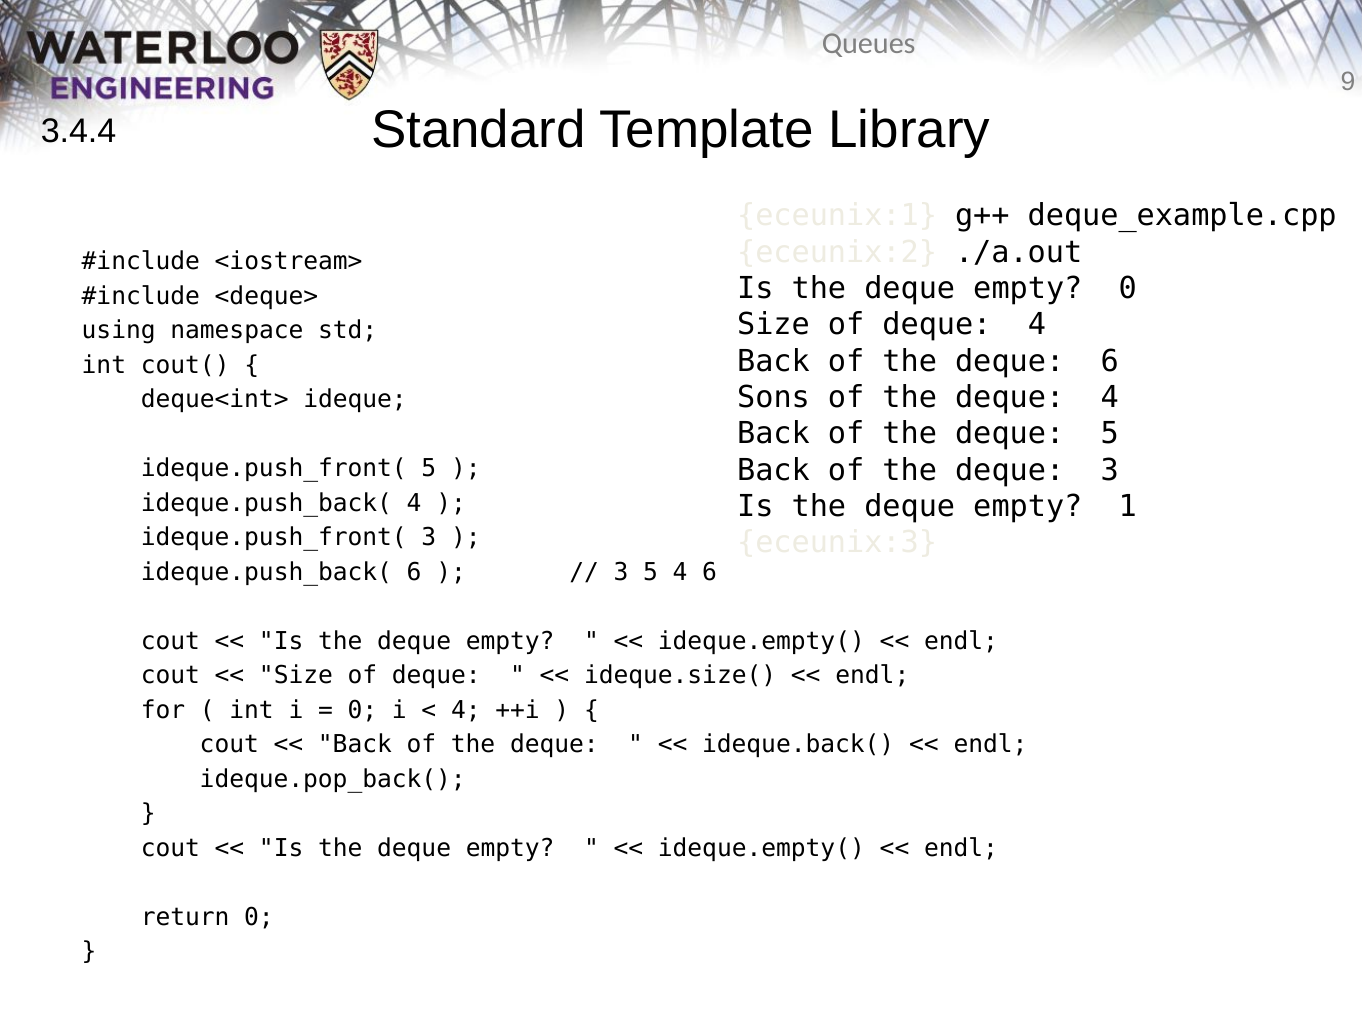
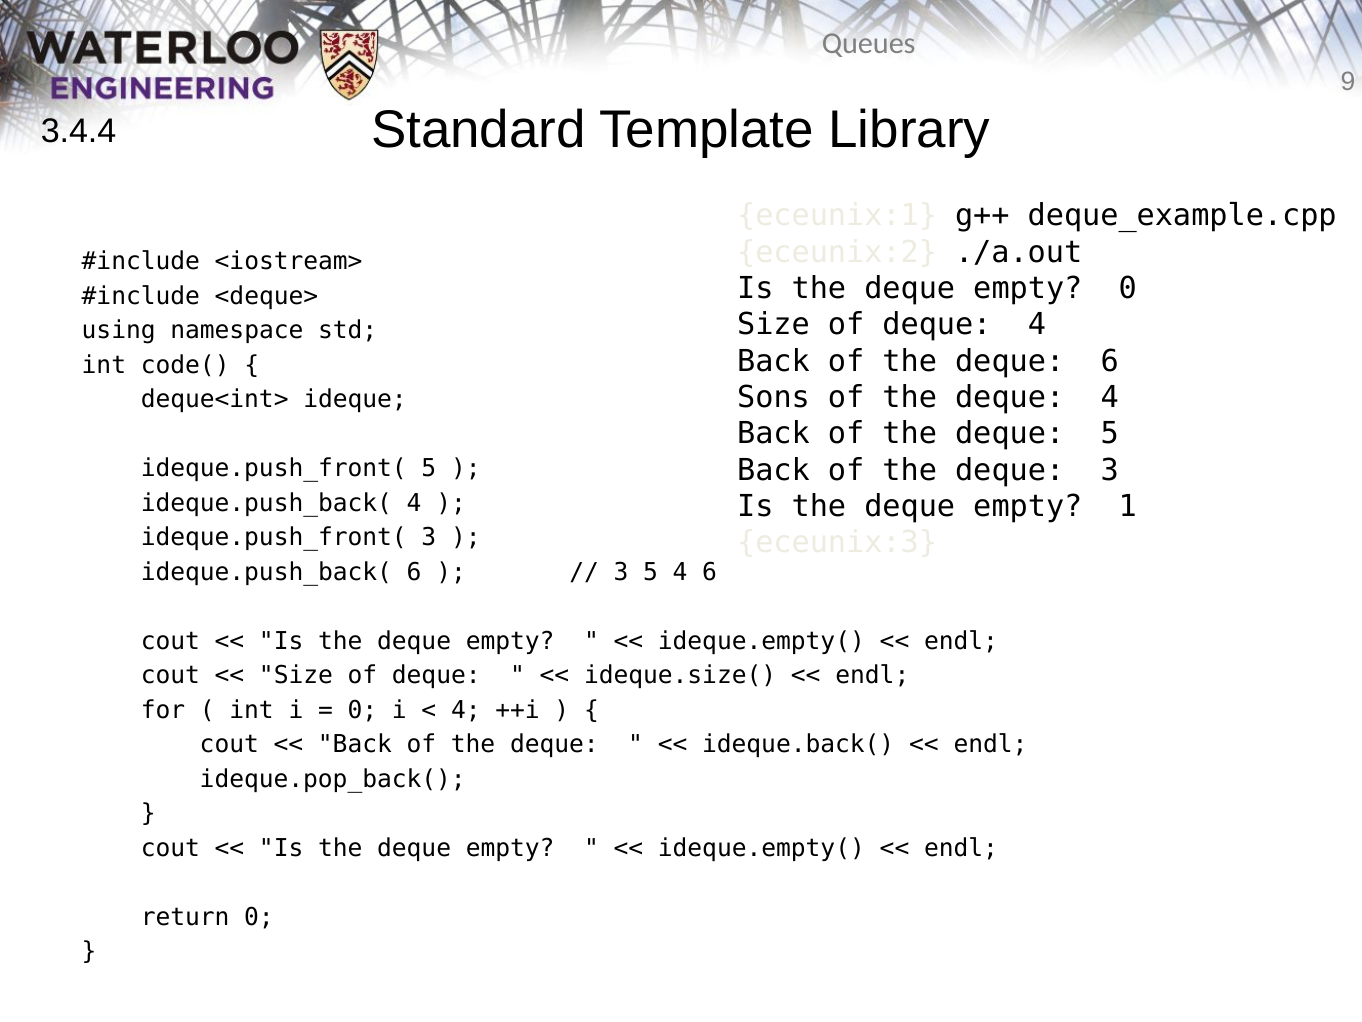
cout(: cout( -> code(
